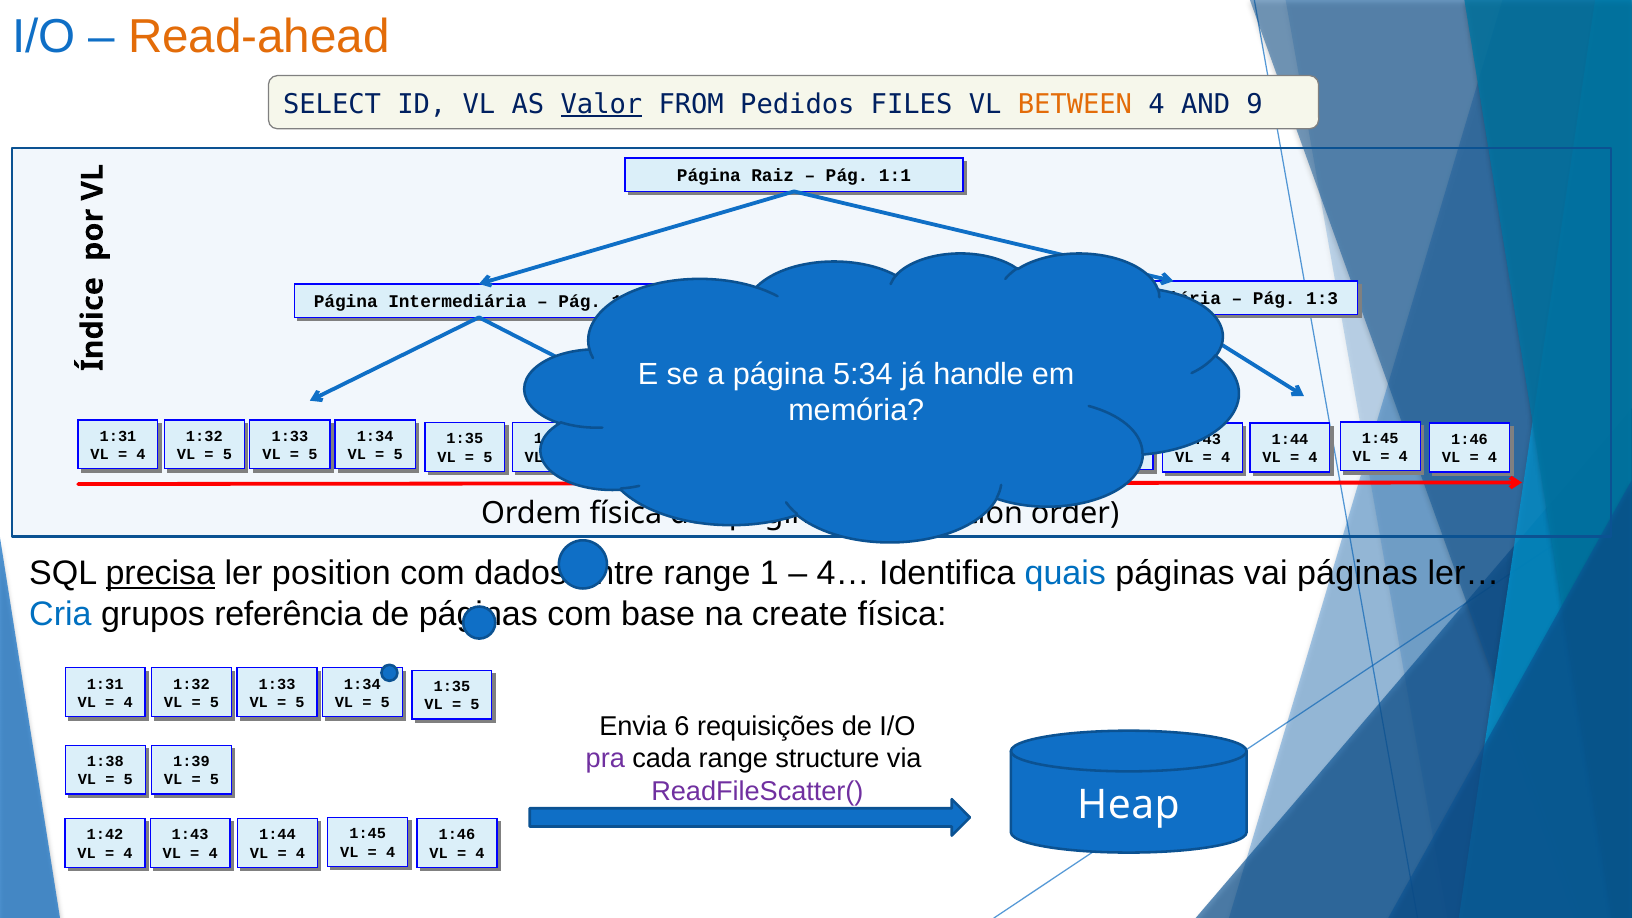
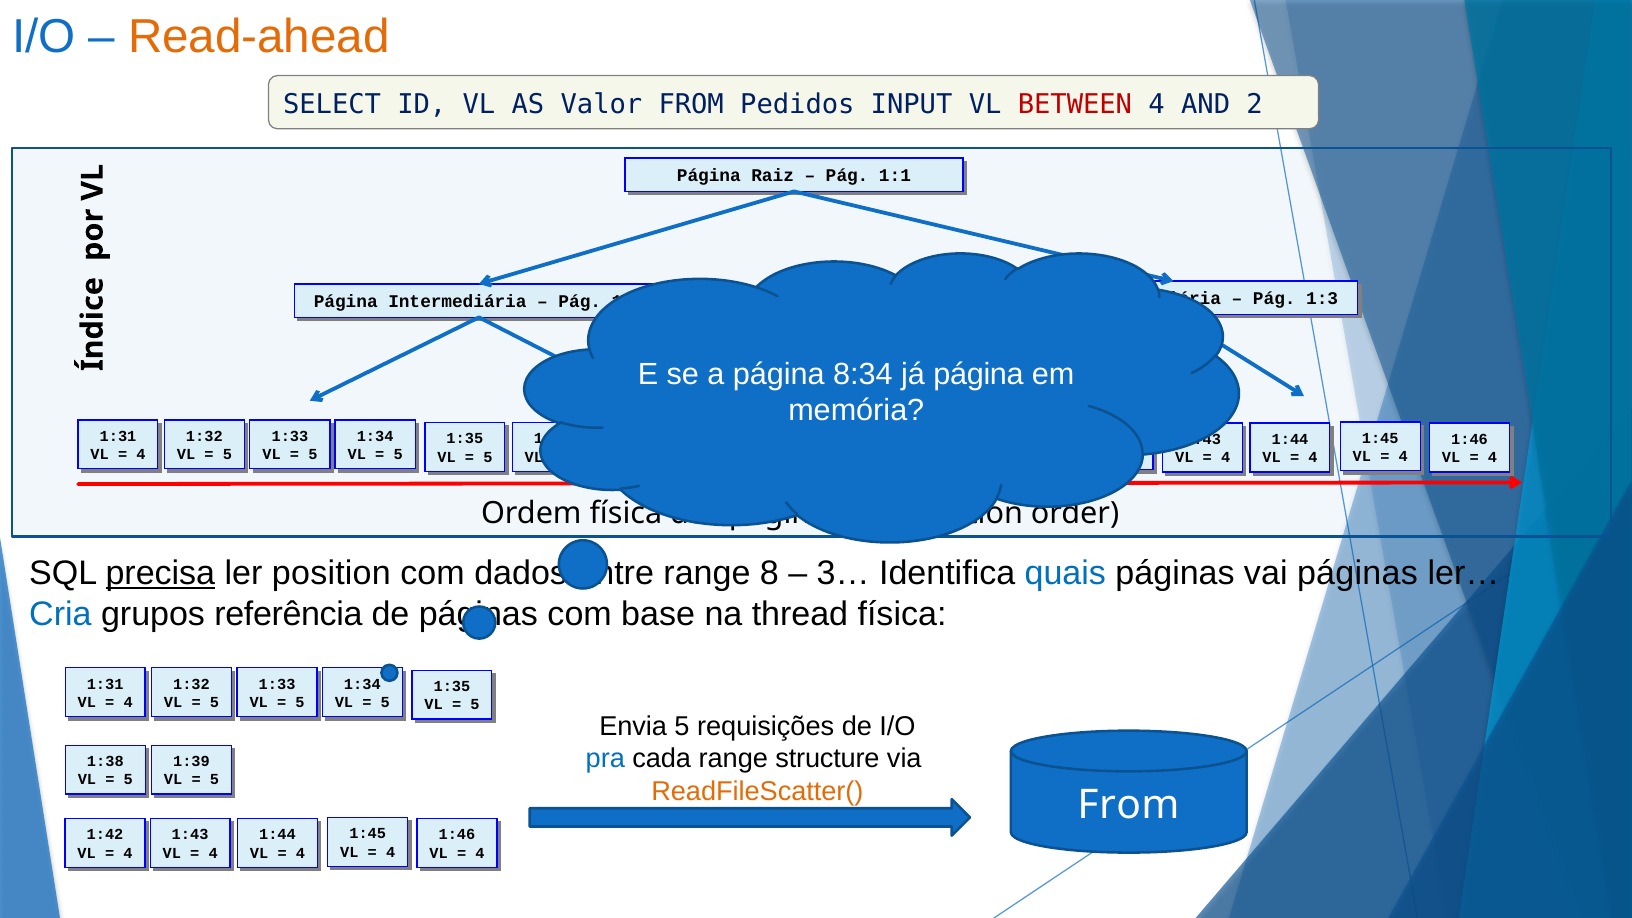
Valor underline: present -> none
FILES: FILES -> INPUT
BETWEEN colour: orange -> red
9: 9 -> 2
5:34: 5:34 -> 8:34
já handle: handle -> página
range 1: 1 -> 8
4…: 4… -> 3…
create: create -> thread
Envia 6: 6 -> 5
pra colour: purple -> blue
ReadFileScatter( colour: purple -> orange
Heap at (1128, 805): Heap -> From
